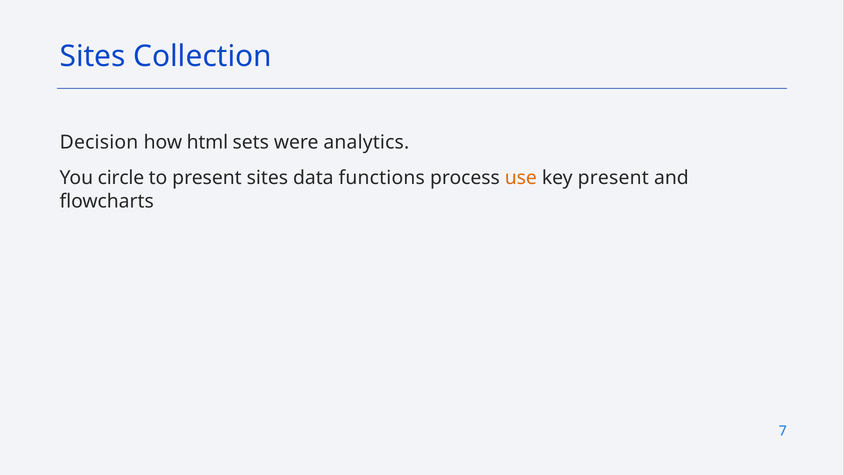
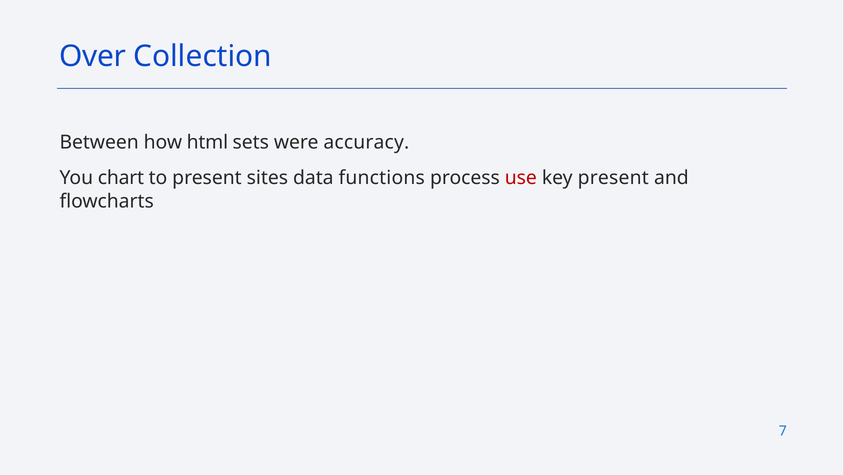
Sites at (93, 56): Sites -> Over
Decision: Decision -> Between
analytics: analytics -> accuracy
circle: circle -> chart
use colour: orange -> red
